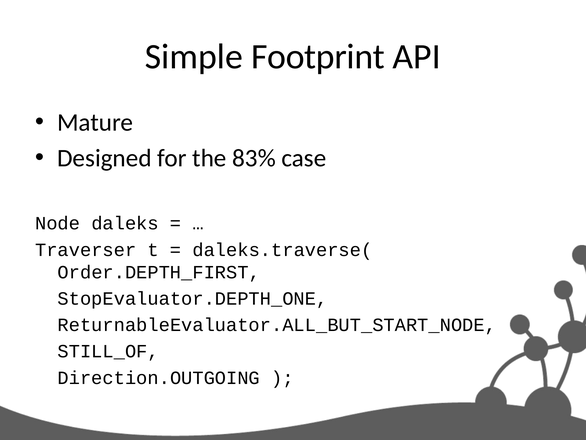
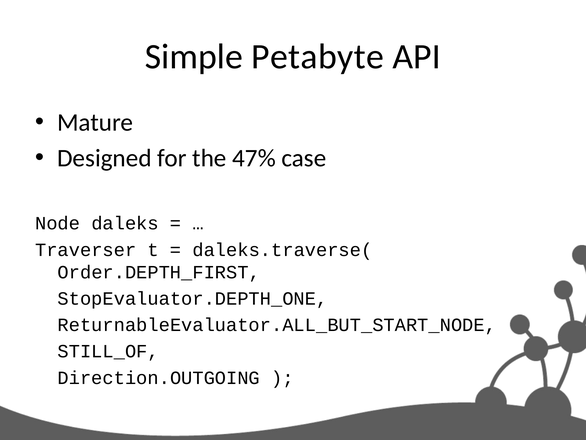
Footprint: Footprint -> Petabyte
83%: 83% -> 47%
